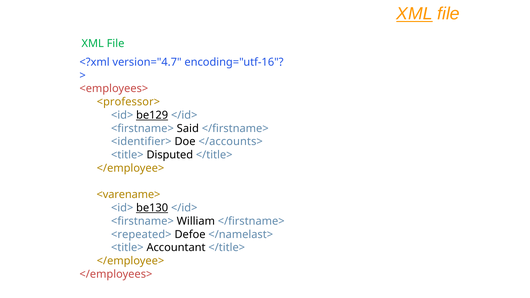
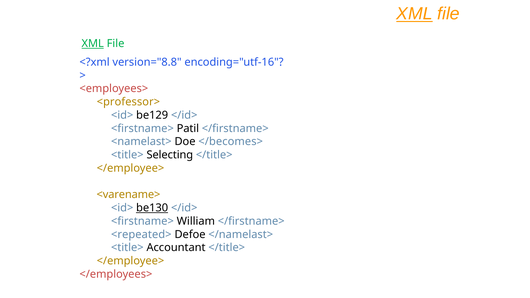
XML at (93, 44) underline: none -> present
version="4.7: version="4.7 -> version="8.8
be129 underline: present -> none
Said: Said -> Patil
<identifier>: <identifier> -> <namelast>
</accounts>: </accounts> -> </becomes>
Disputed: Disputed -> Selecting
